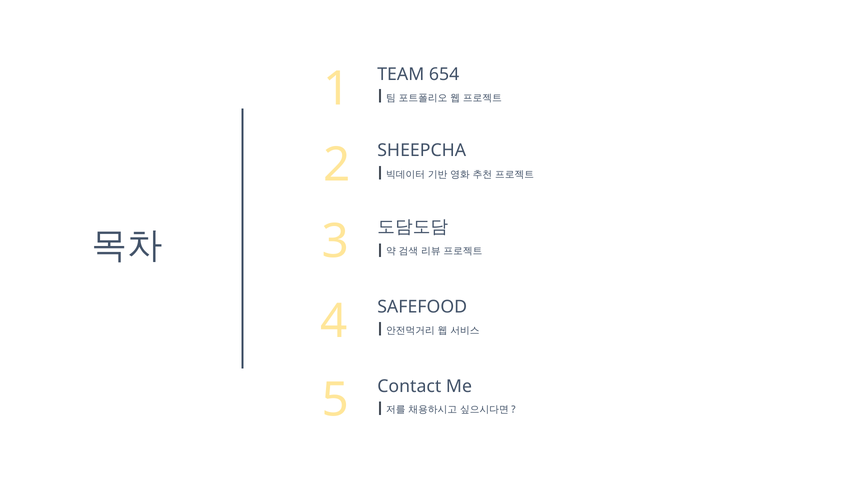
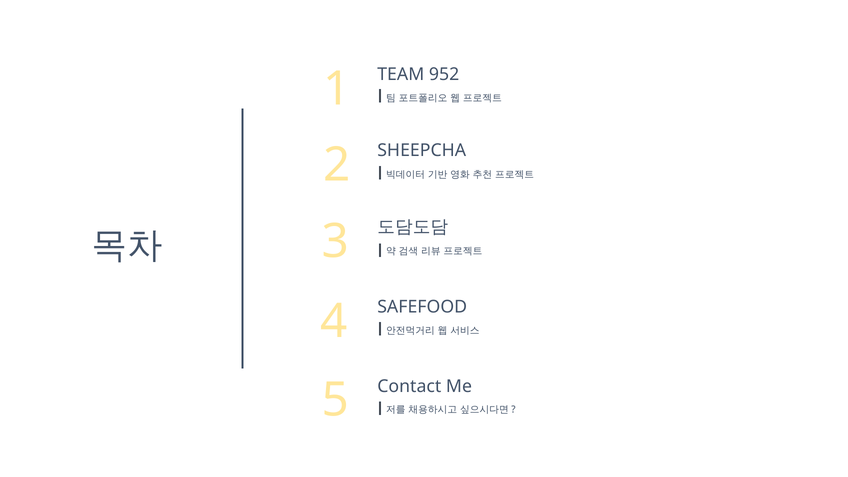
654: 654 -> 952
